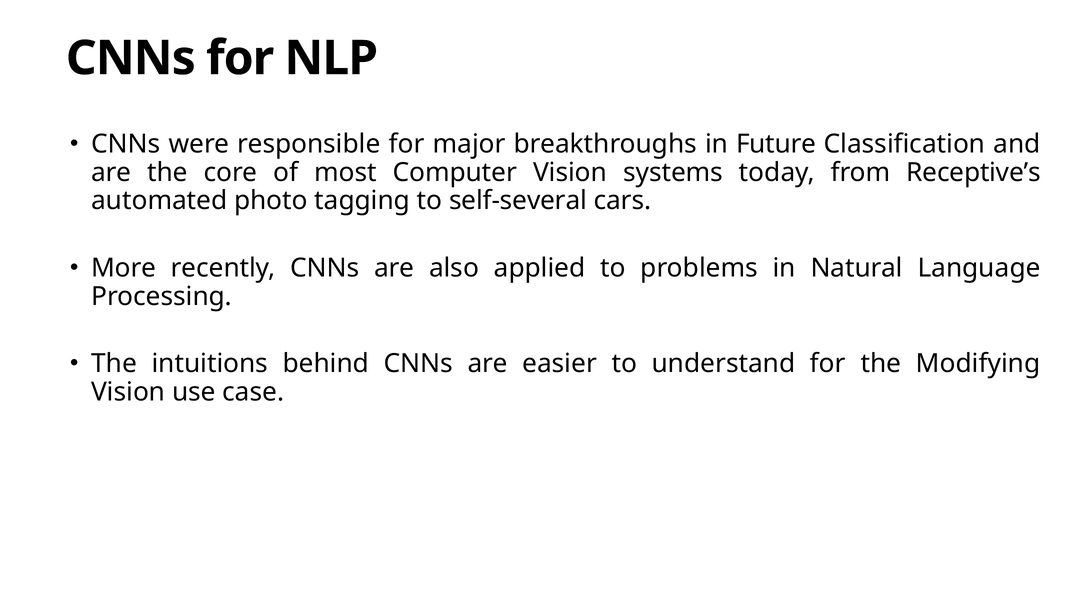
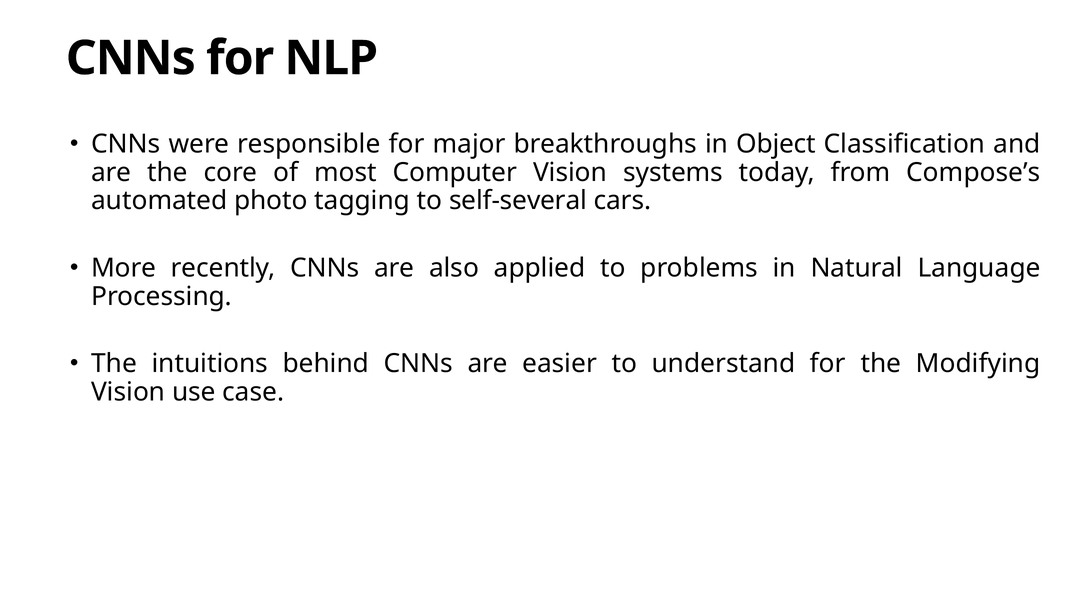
Future: Future -> Object
Receptive’s: Receptive’s -> Compose’s
